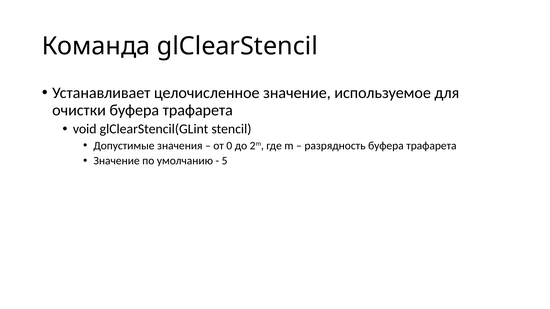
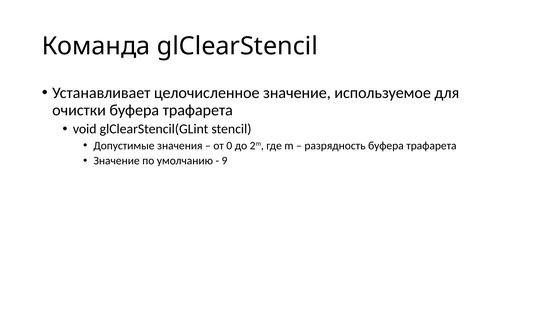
5: 5 -> 9
